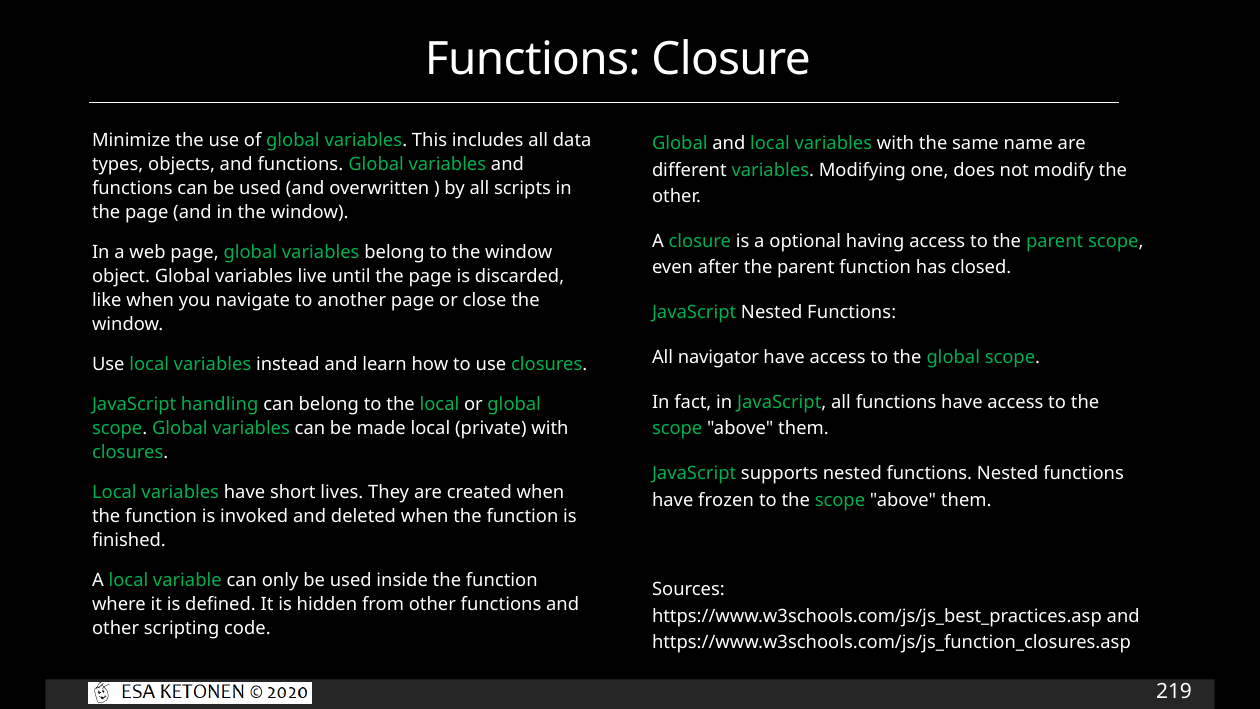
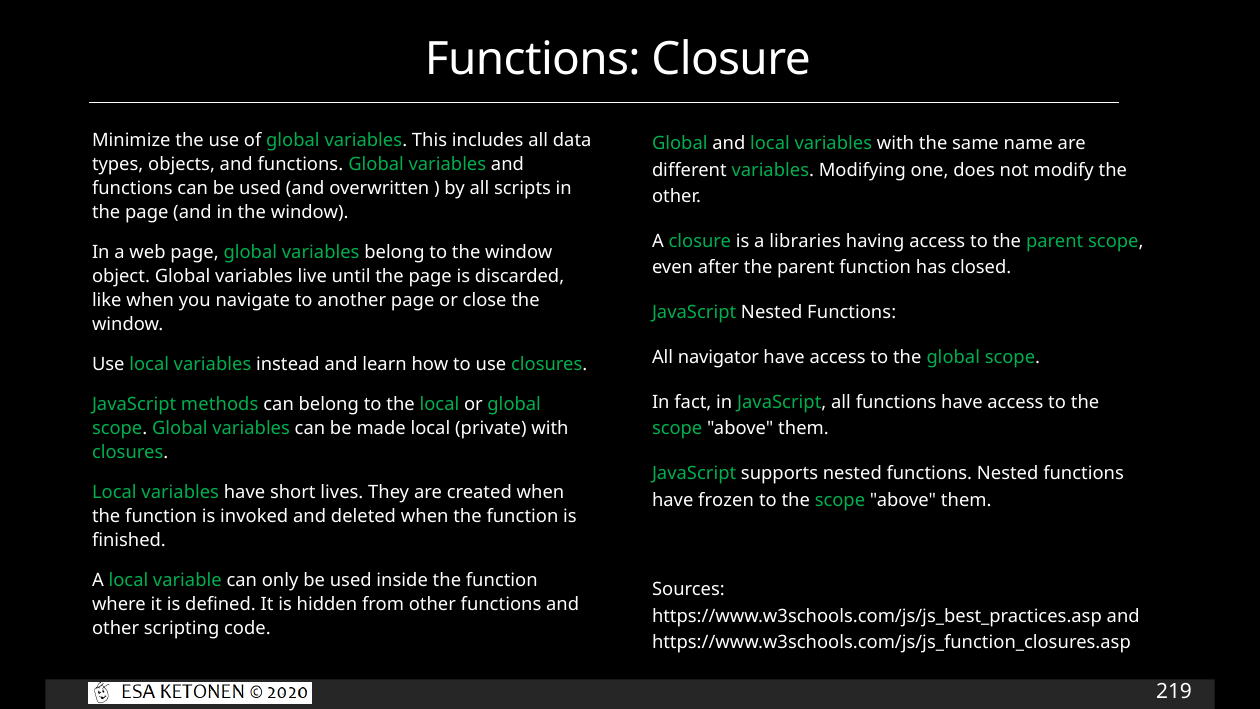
optional: optional -> libraries
handling: handling -> methods
